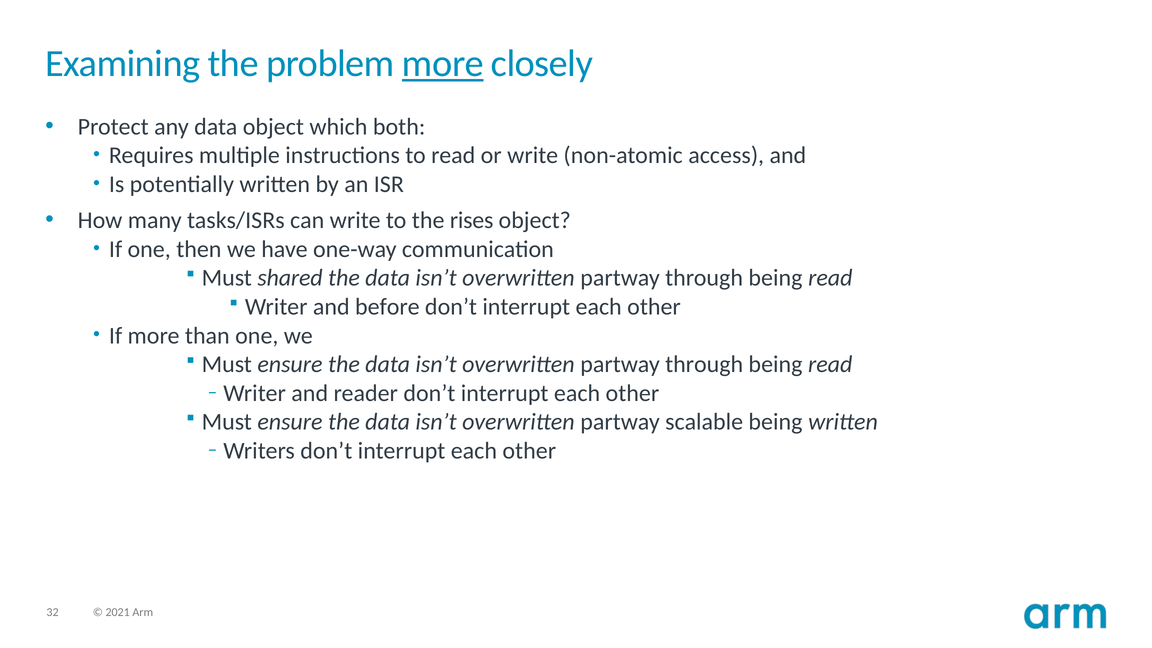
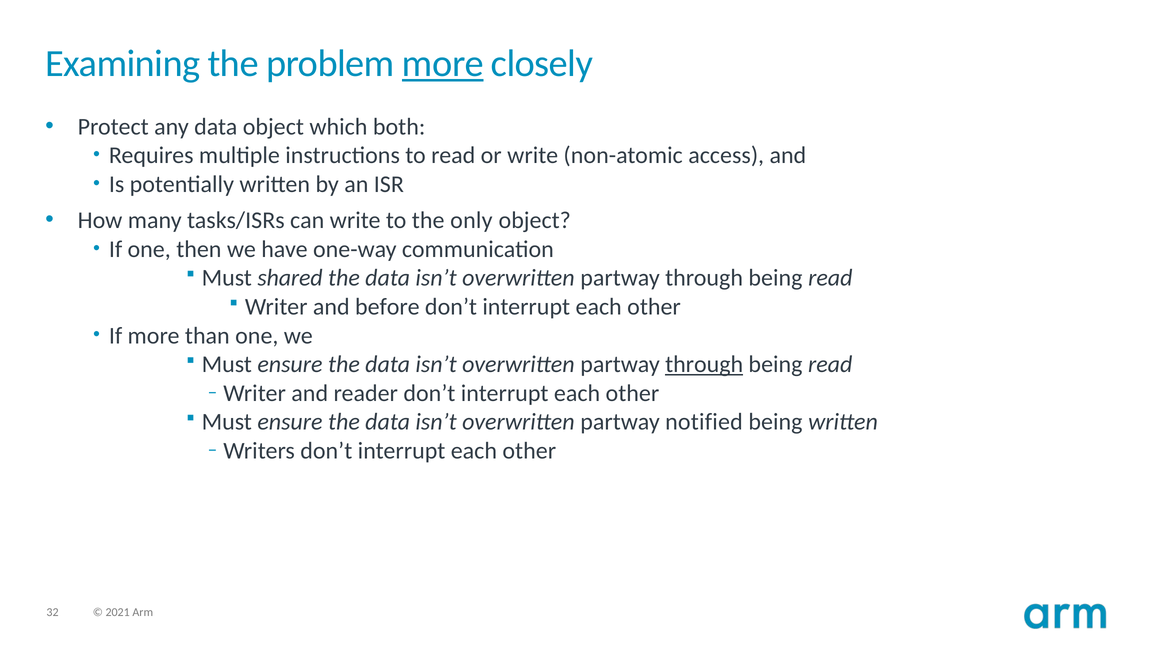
rises: rises -> only
through at (704, 364) underline: none -> present
scalable: scalable -> notified
